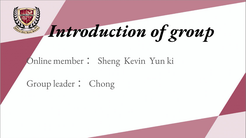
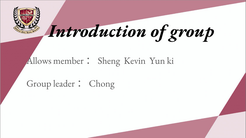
Online: Online -> Allows
